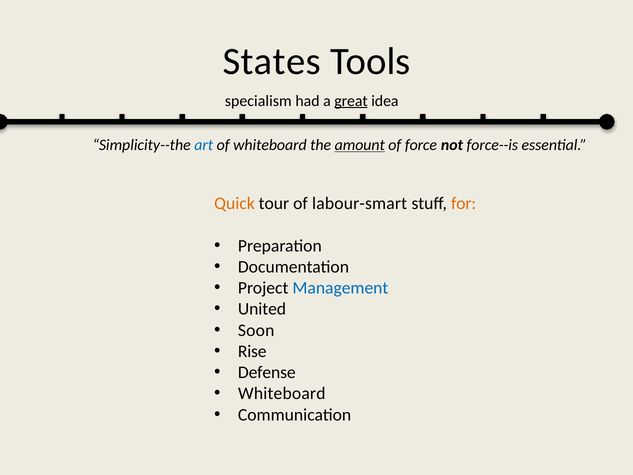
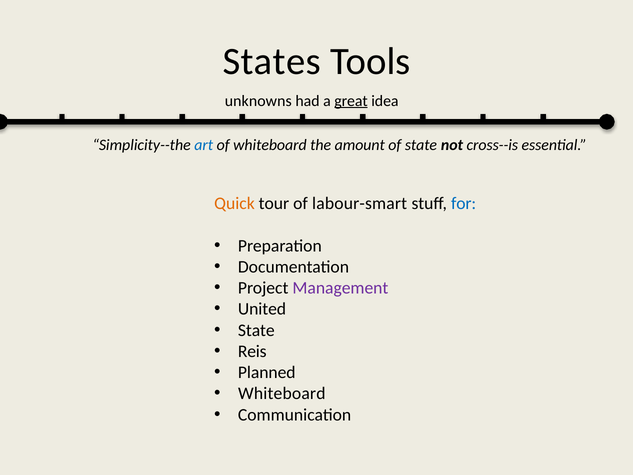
specialism: specialism -> unknowns
amount underline: present -> none
of force: force -> state
force--is: force--is -> cross--is
for colour: orange -> blue
Management colour: blue -> purple
Soon at (256, 330): Soon -> State
Rise: Rise -> Reis
Defense: Defense -> Planned
